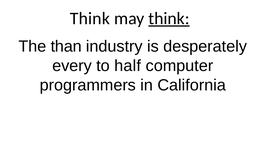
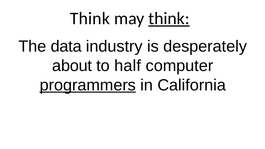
than: than -> data
every: every -> about
programmers underline: none -> present
